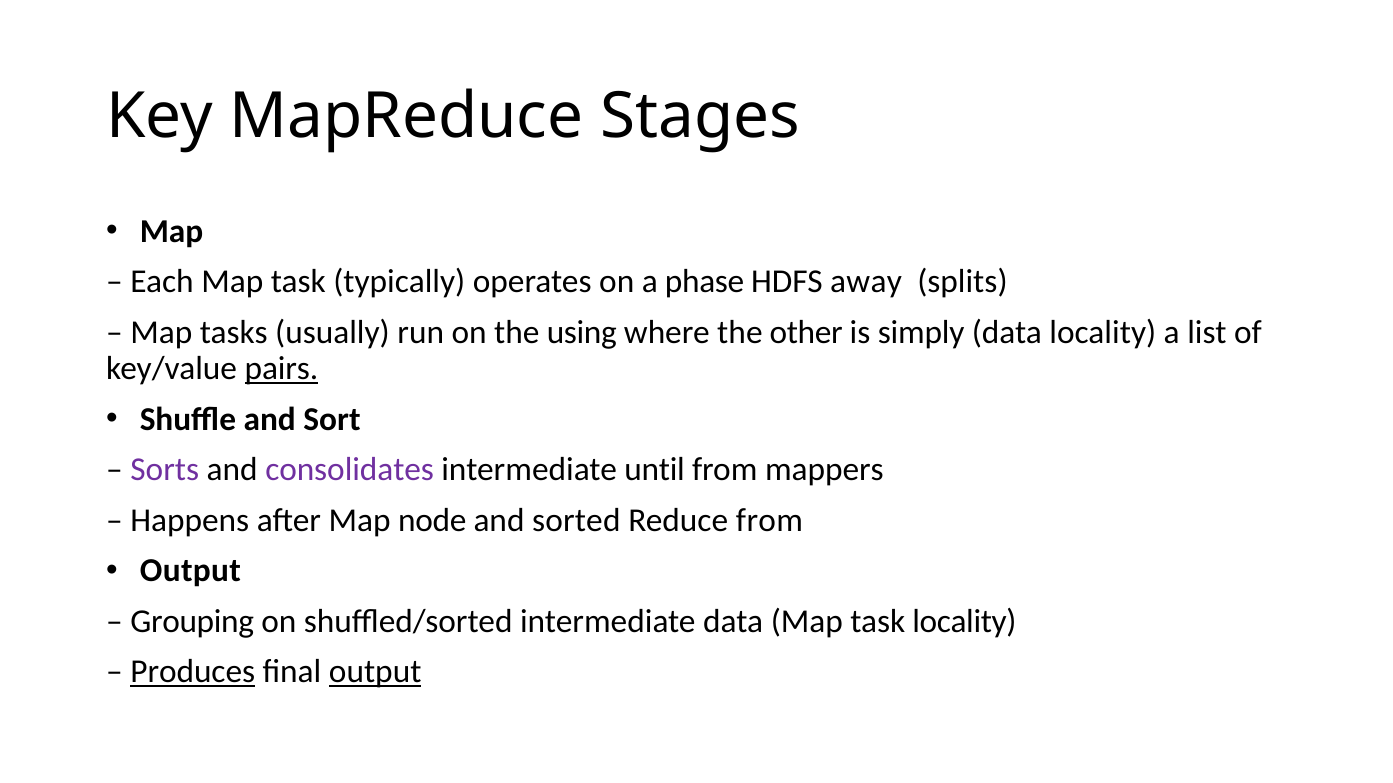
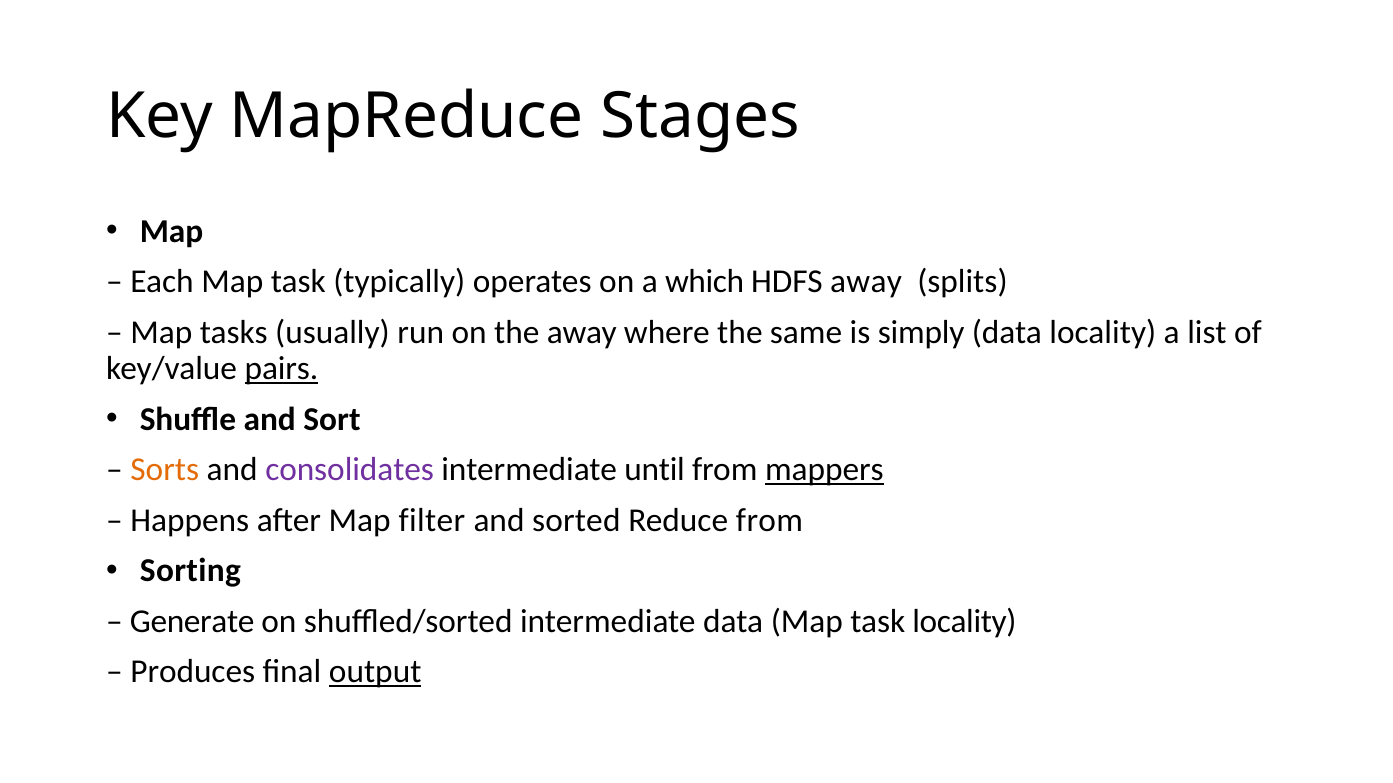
phase: phase -> which
the using: using -> away
other: other -> same
Sorts colour: purple -> orange
mappers underline: none -> present
node: node -> filter
Output at (190, 571): Output -> Sorting
Grouping: Grouping -> Generate
Produces underline: present -> none
